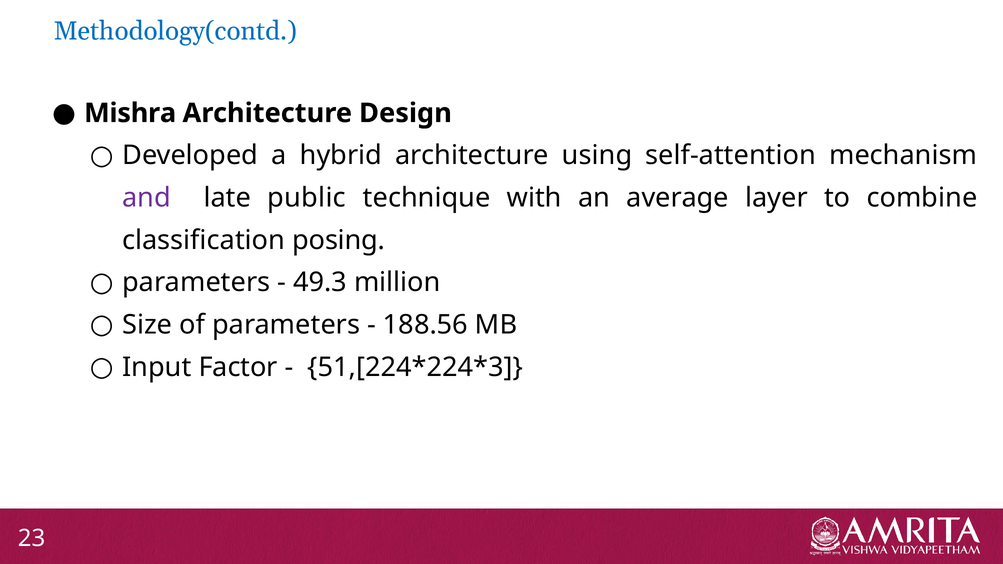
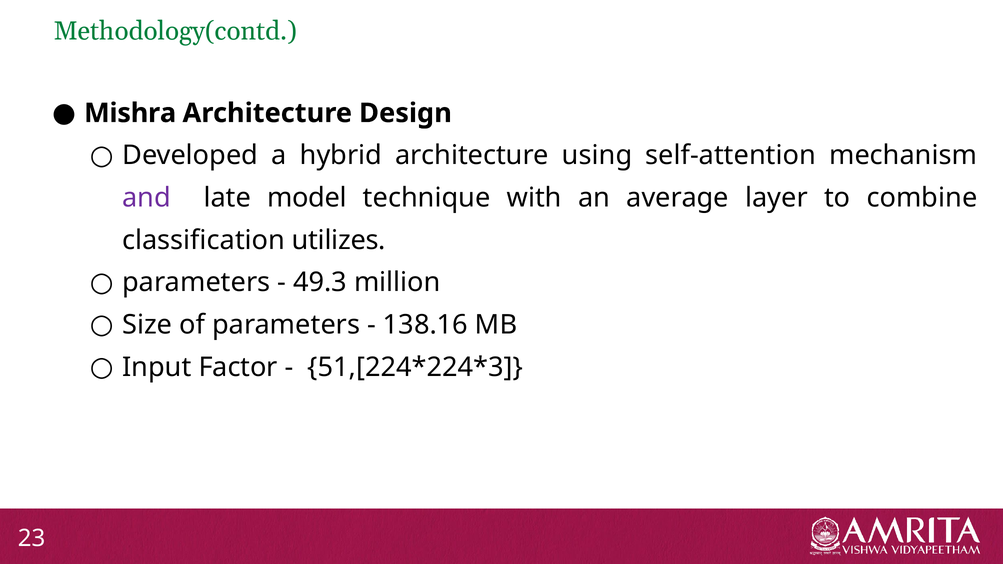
Methodology(contd colour: blue -> green
public: public -> model
posing: posing -> utilizes
188.56: 188.56 -> 138.16
